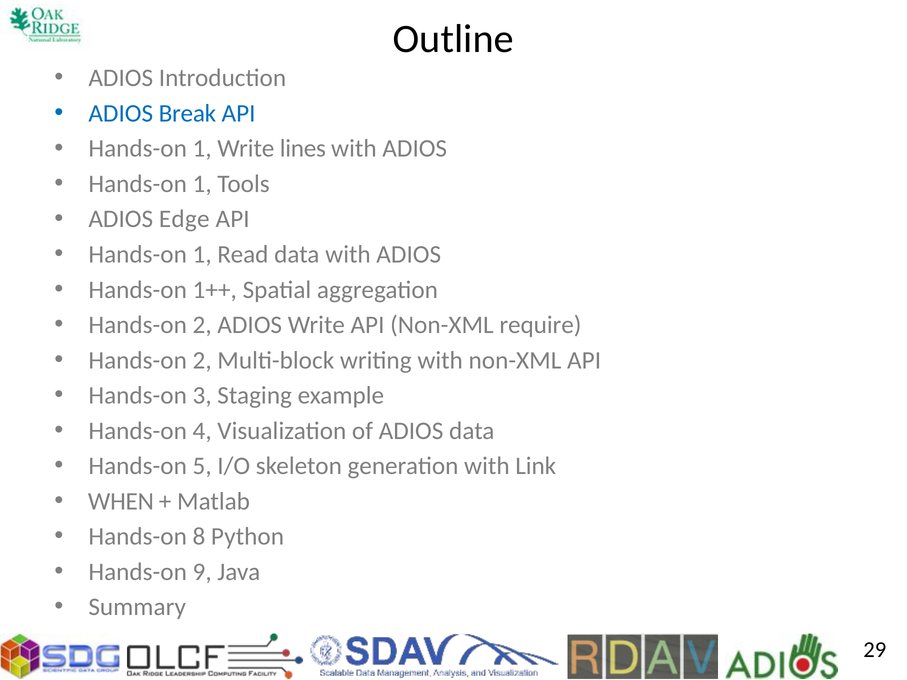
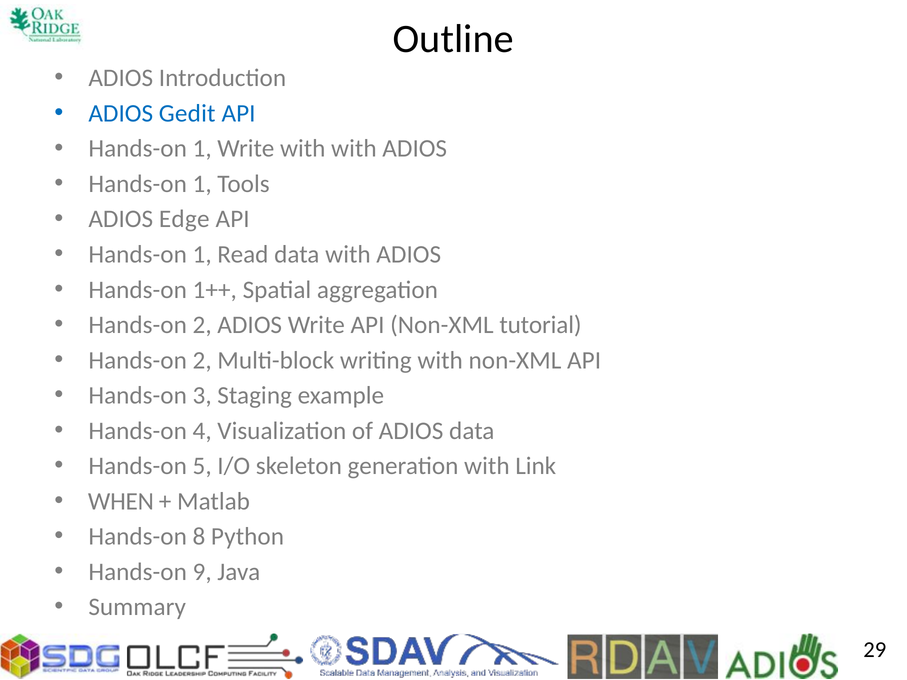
Break: Break -> Gedit
Write lines: lines -> with
require: require -> tutorial
